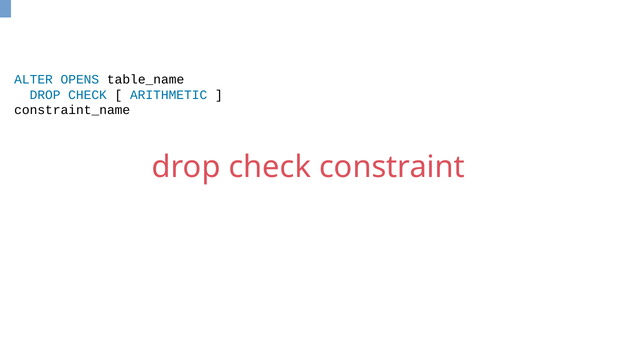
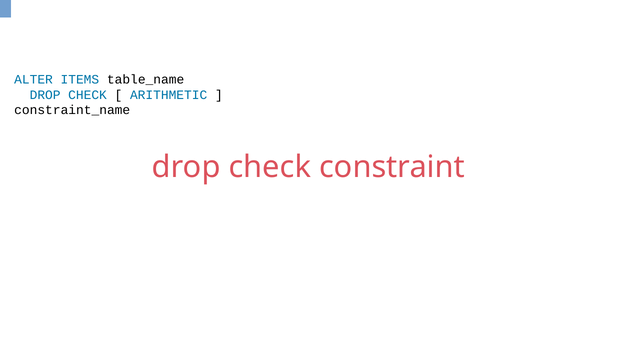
OPENS: OPENS -> ITEMS
